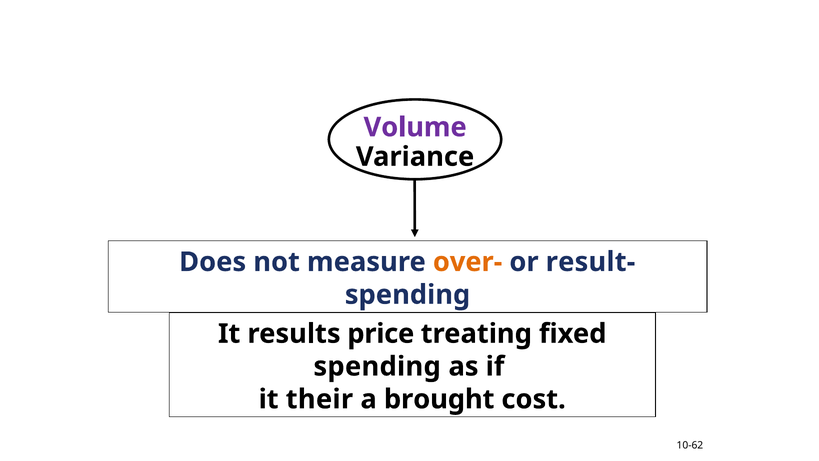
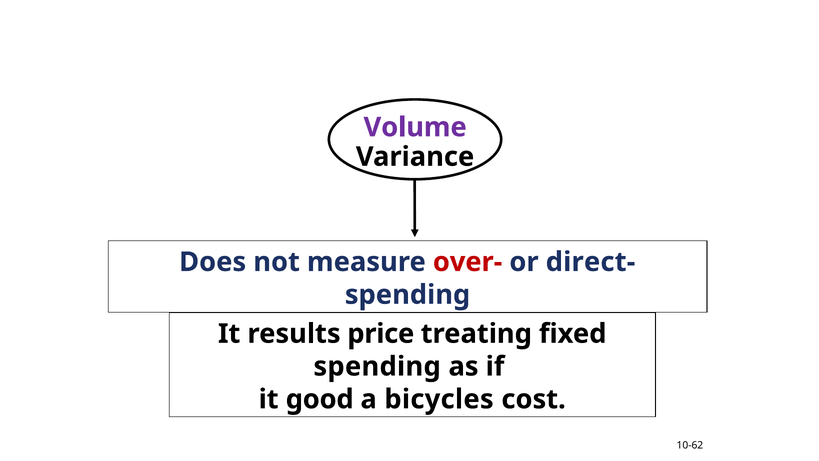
over- colour: orange -> red
result-: result- -> direct-
their: their -> good
brought: brought -> bicycles
